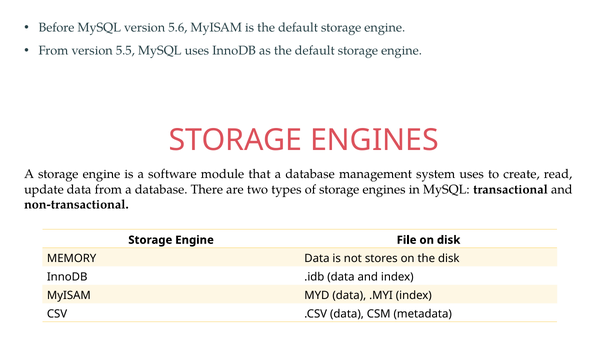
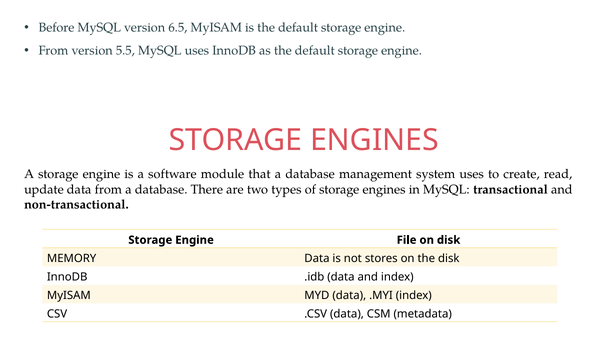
5.6: 5.6 -> 6.5
